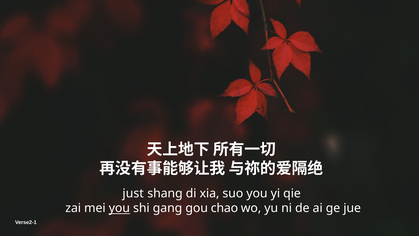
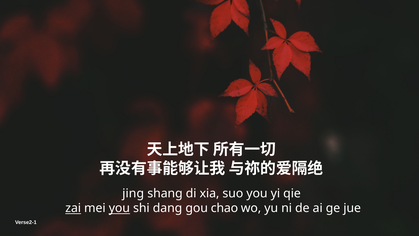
just: just -> jing
zai underline: none -> present
gang: gang -> dang
